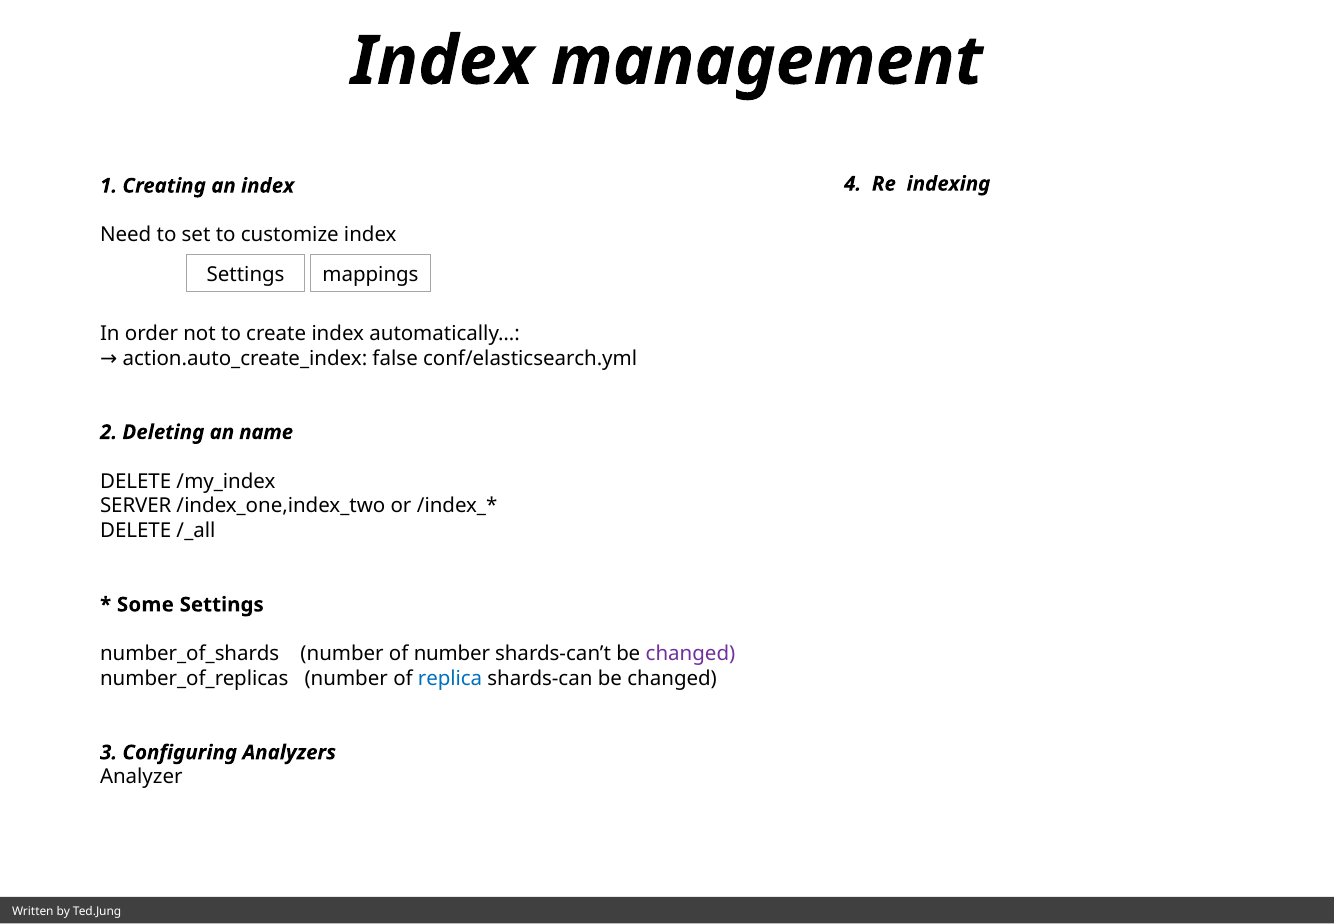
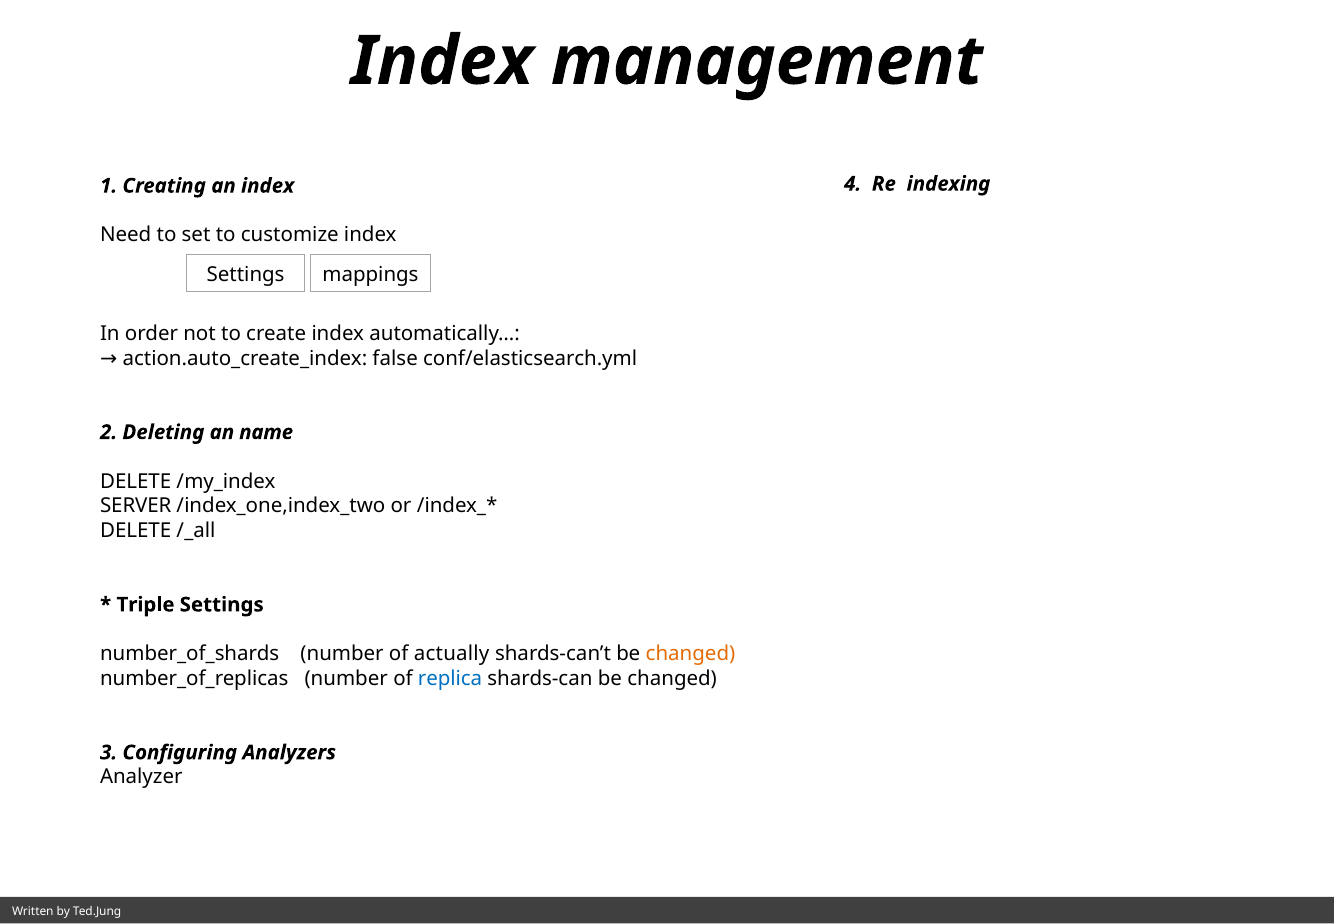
Some: Some -> Triple
of number: number -> actually
changed at (690, 654) colour: purple -> orange
